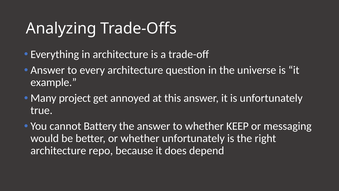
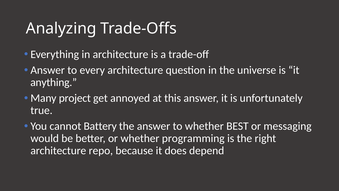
example: example -> anything
KEEP: KEEP -> BEST
whether unfortunately: unfortunately -> programming
